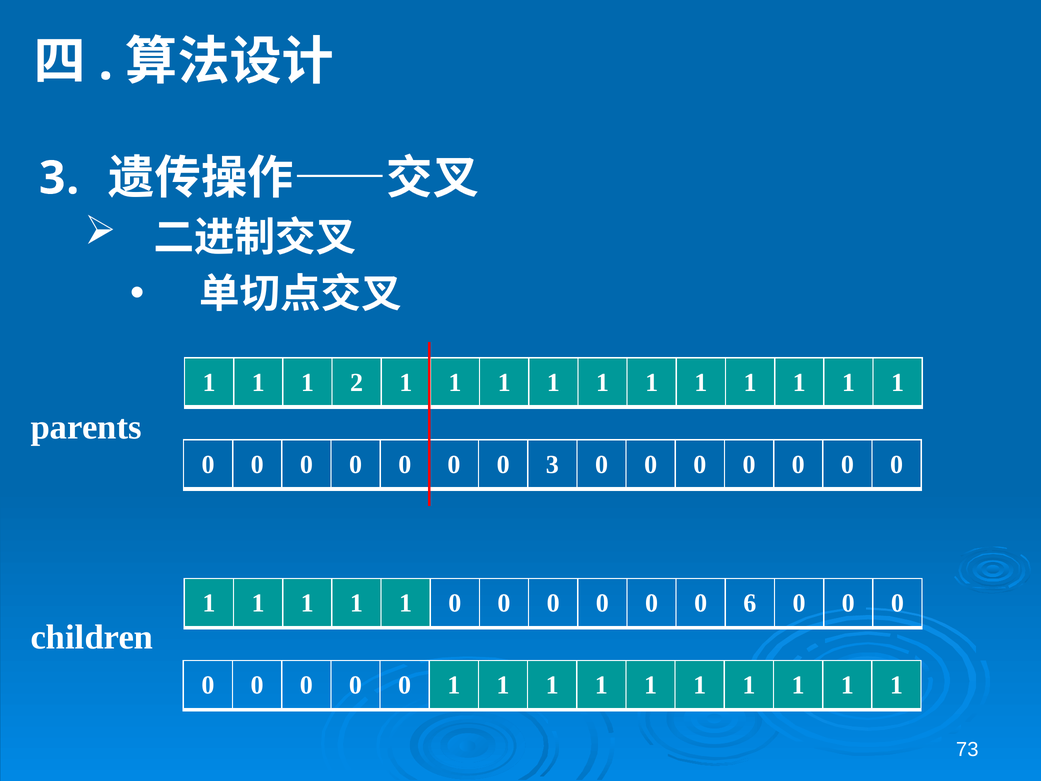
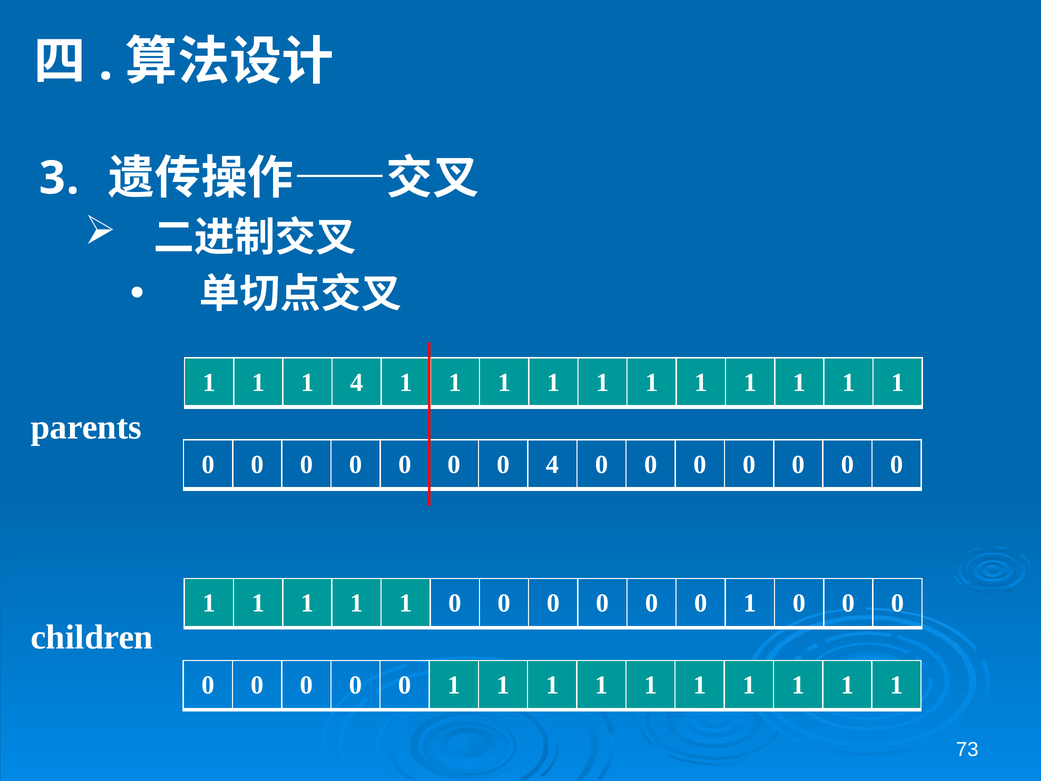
1 2: 2 -> 4
0 3: 3 -> 4
6 at (750, 603): 6 -> 1
